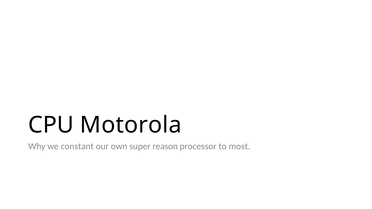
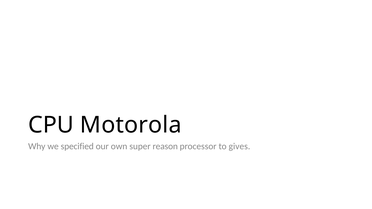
constant: constant -> specified
most: most -> gives
